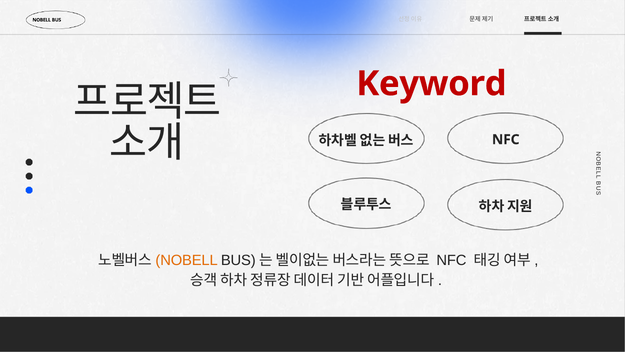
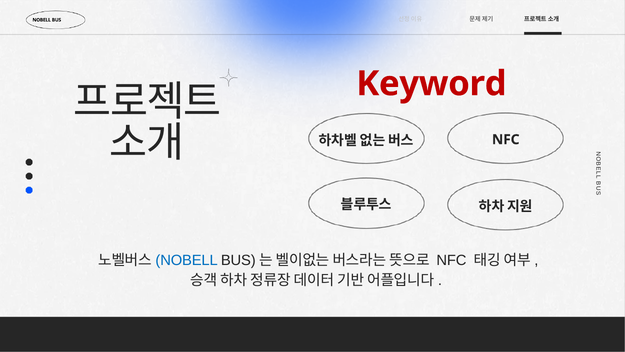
NOBELL at (187, 260) colour: orange -> blue
